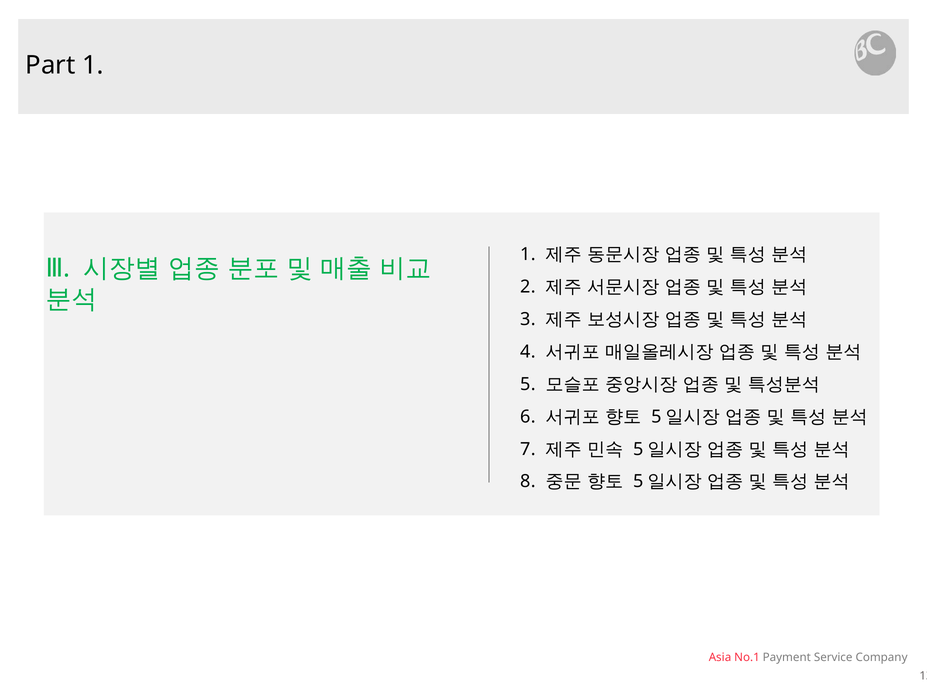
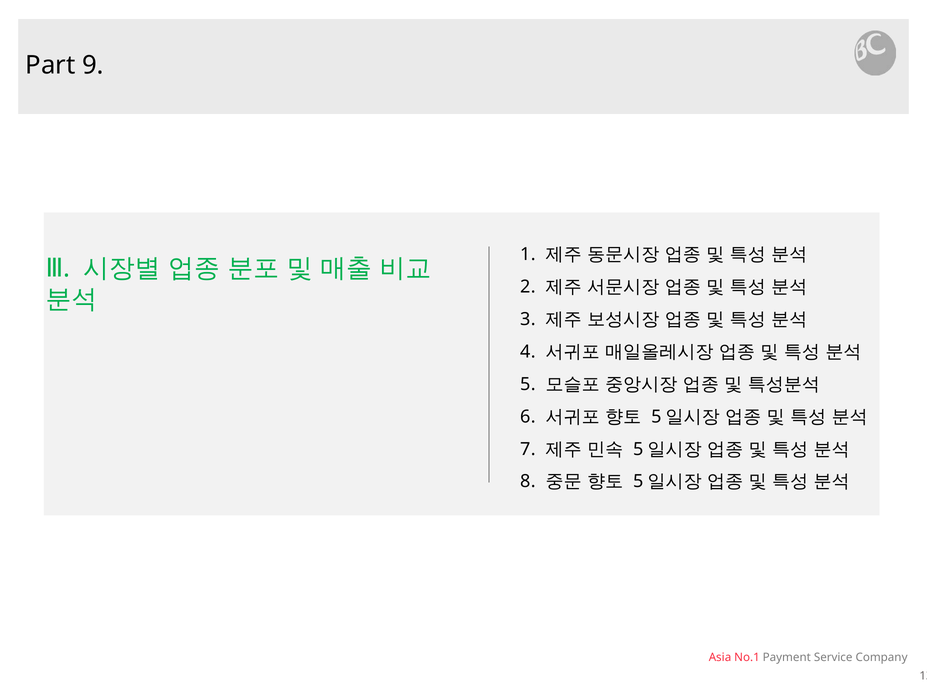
Part 1: 1 -> 9
